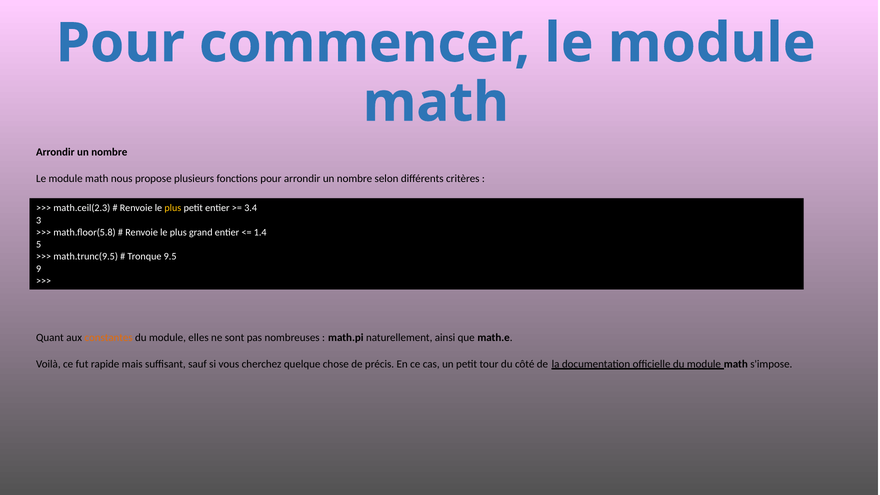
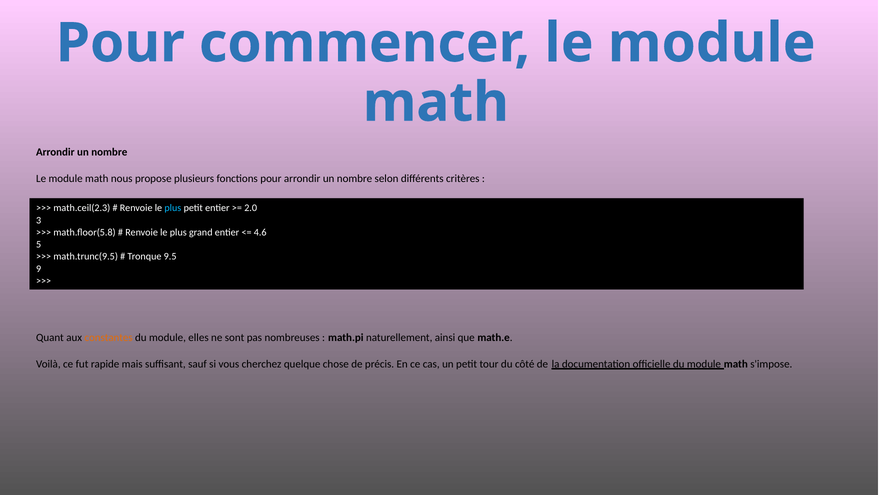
plus at (173, 208) colour: yellow -> light blue
3.4: 3.4 -> 2.0
1.4: 1.4 -> 4.6
